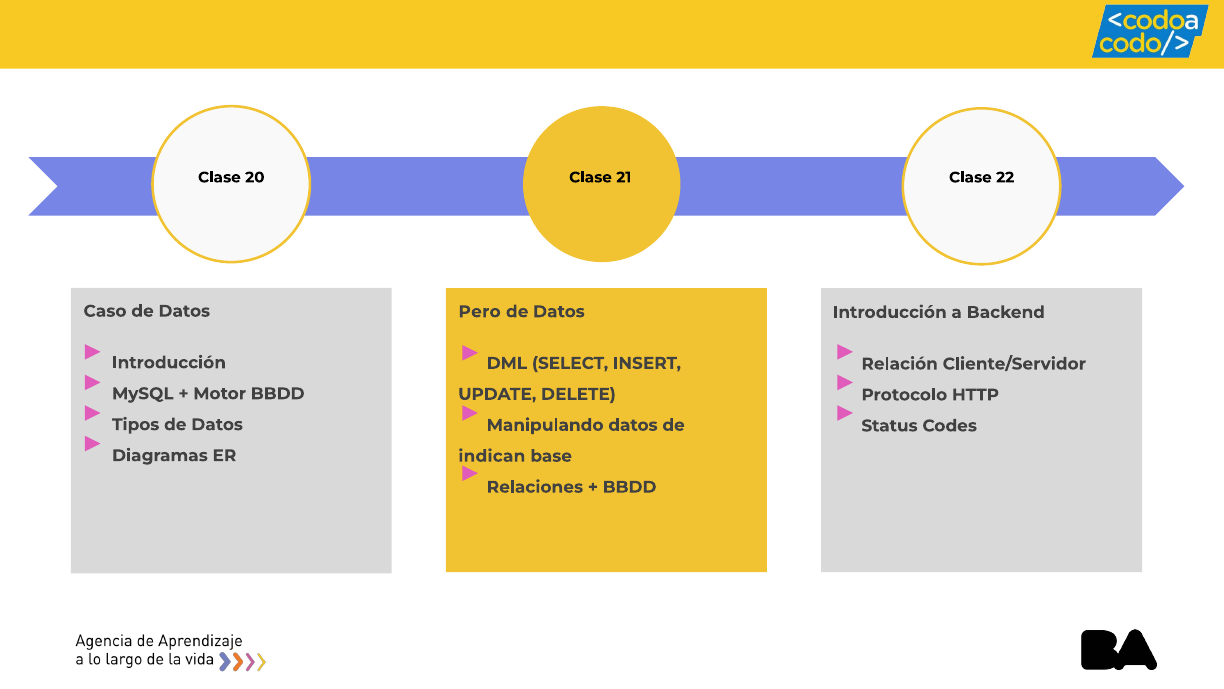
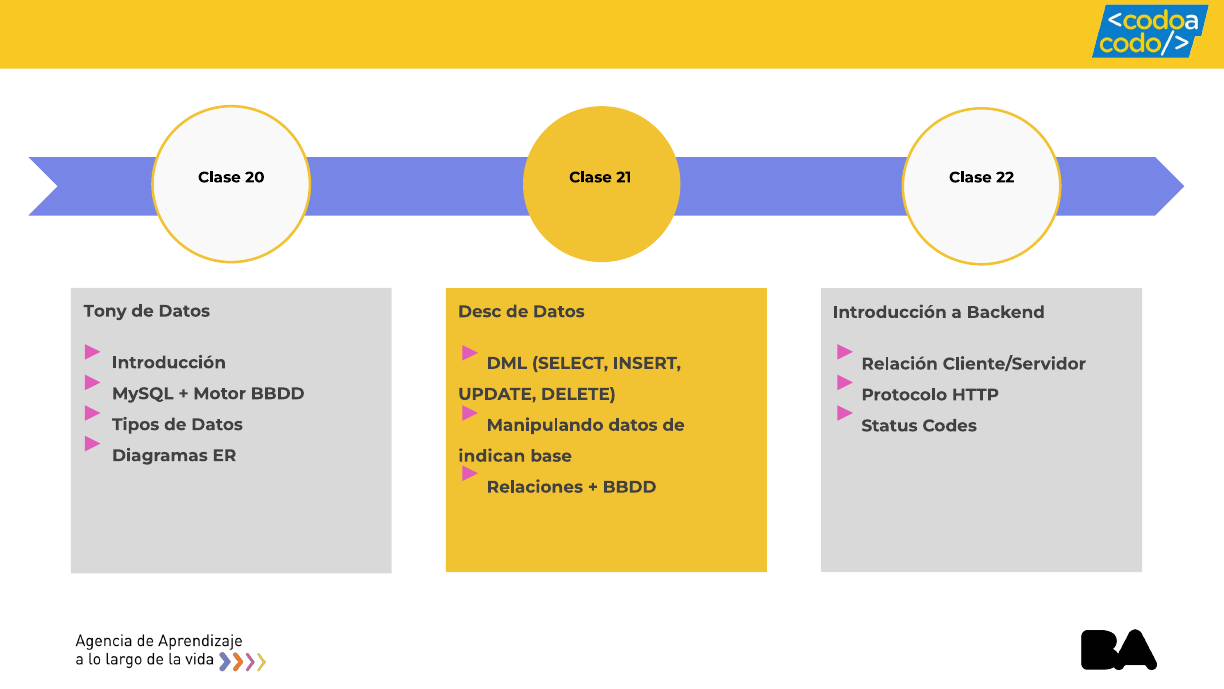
Caso: Caso -> Tony
Pero: Pero -> Desc
